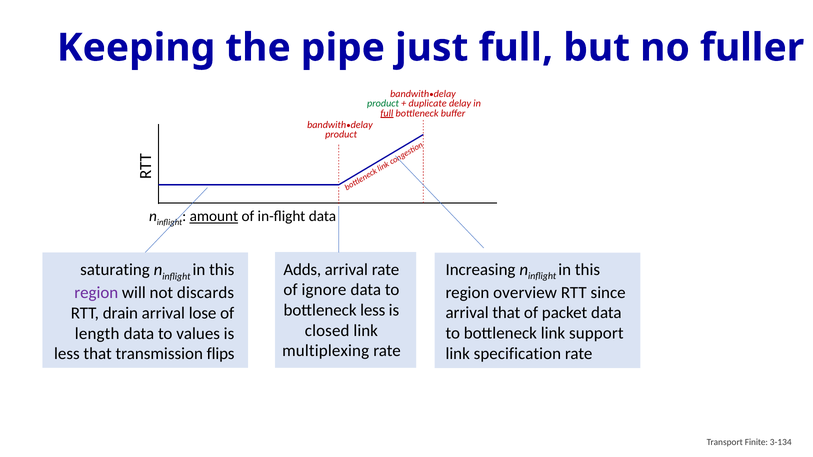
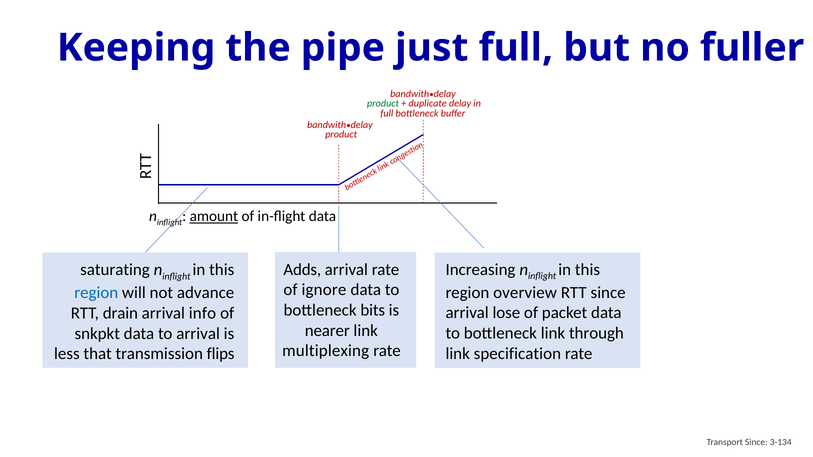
full at (387, 113) underline: present -> none
region at (96, 293) colour: purple -> blue
discards: discards -> advance
bottleneck less: less -> bits
arrival that: that -> lose
lose: lose -> info
closed: closed -> nearer
support: support -> through
length: length -> snkpkt
to values: values -> arrival
Transport Finite: Finite -> Since
